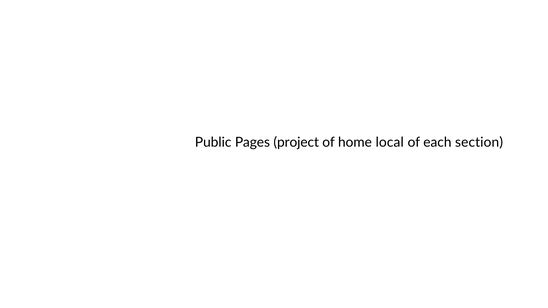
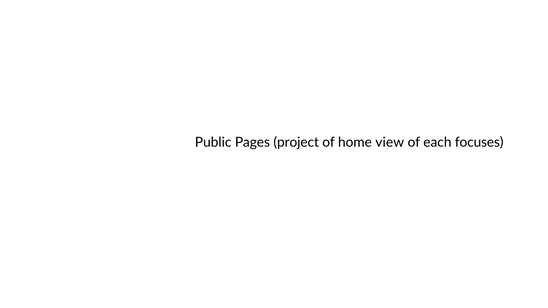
local: local -> view
section: section -> focuses
